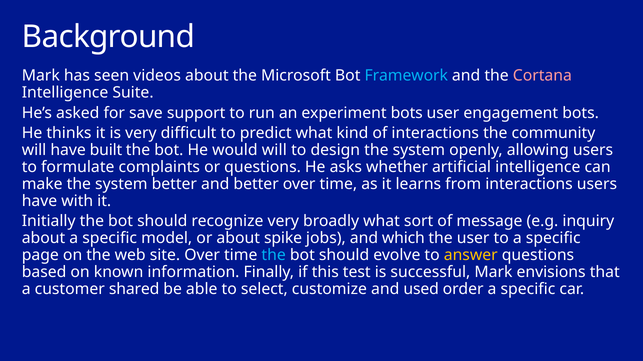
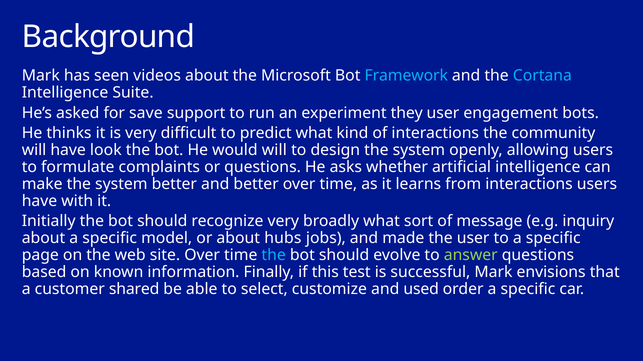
Cortana colour: pink -> light blue
experiment bots: bots -> they
built: built -> look
spike: spike -> hubs
which: which -> made
answer colour: yellow -> light green
